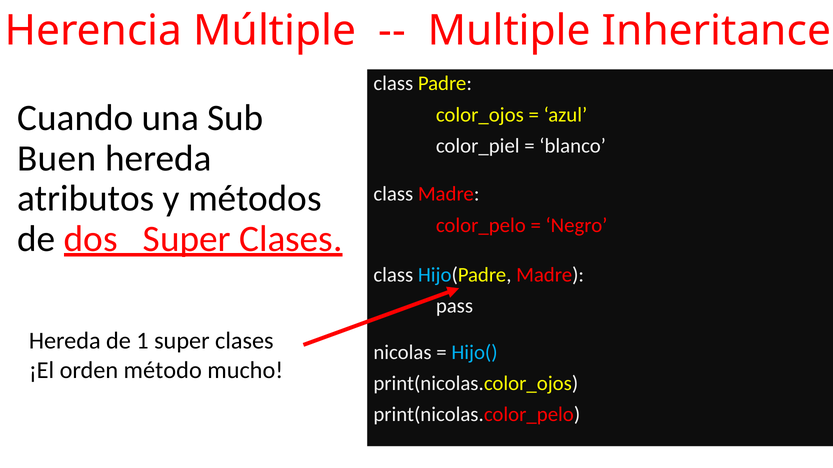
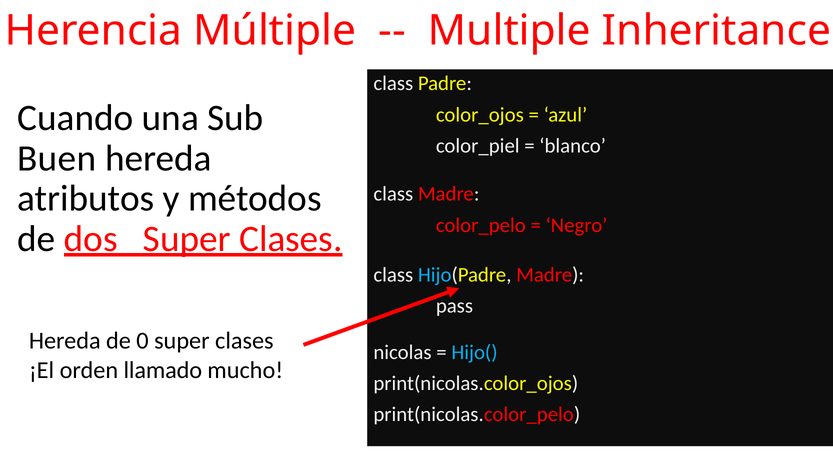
1: 1 -> 0
método: método -> llamado
